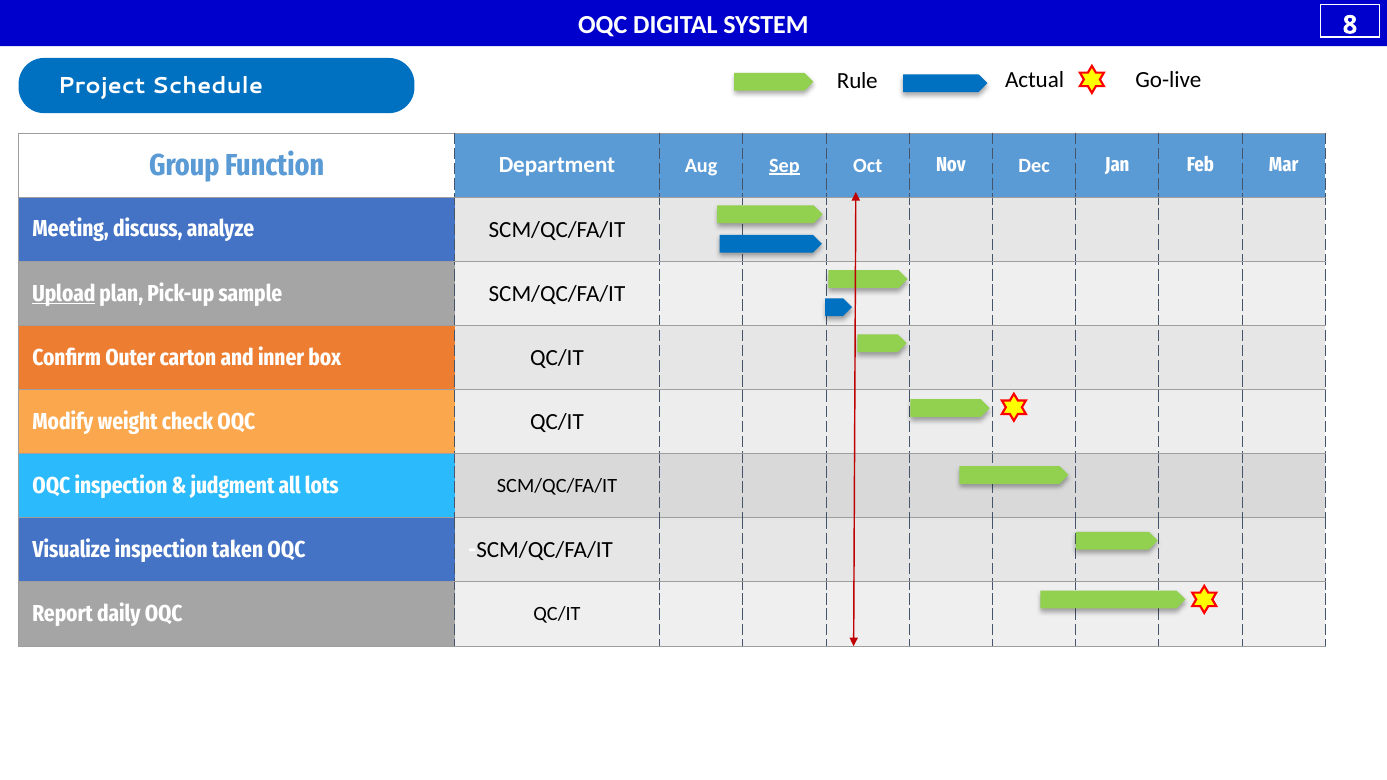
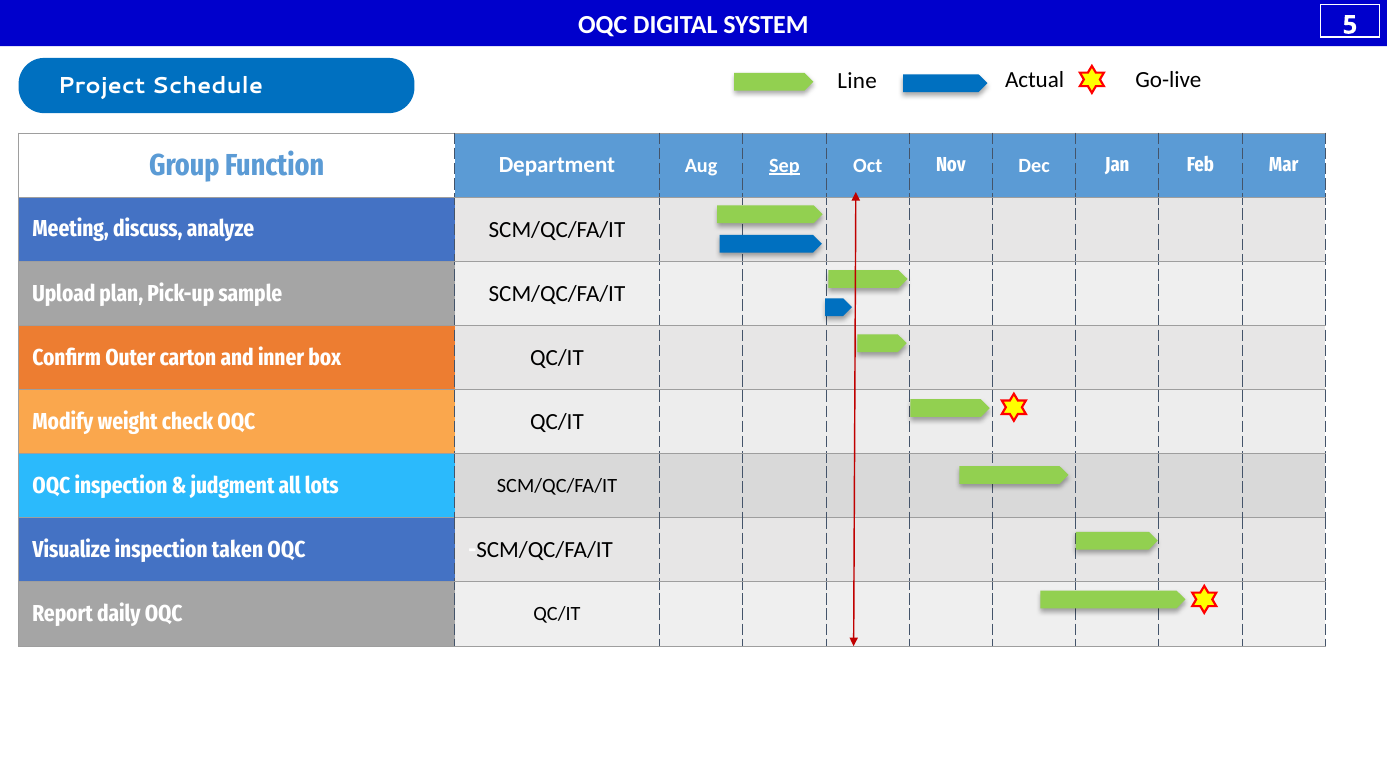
8: 8 -> 5
Rule: Rule -> Line
Upload underline: present -> none
